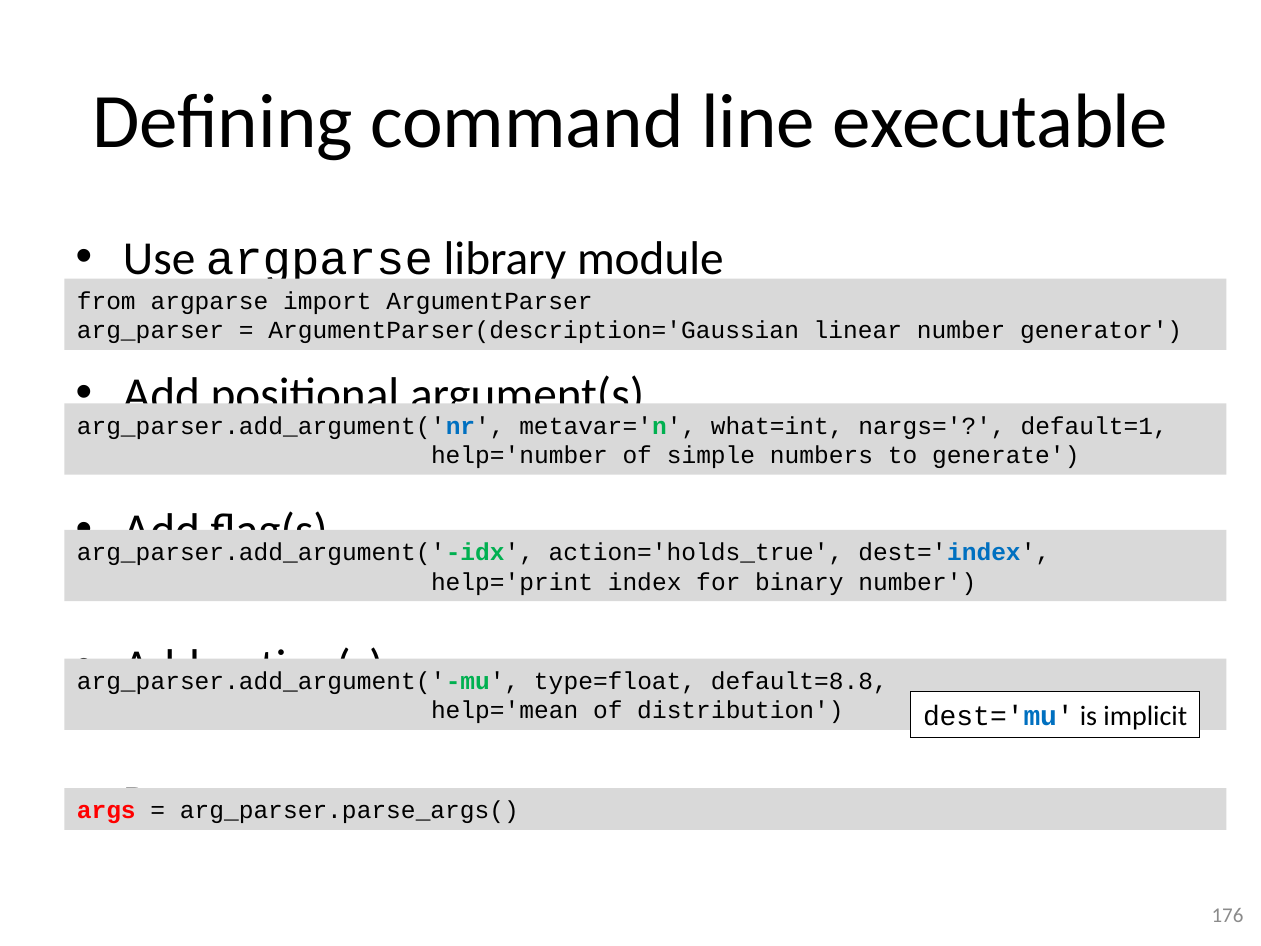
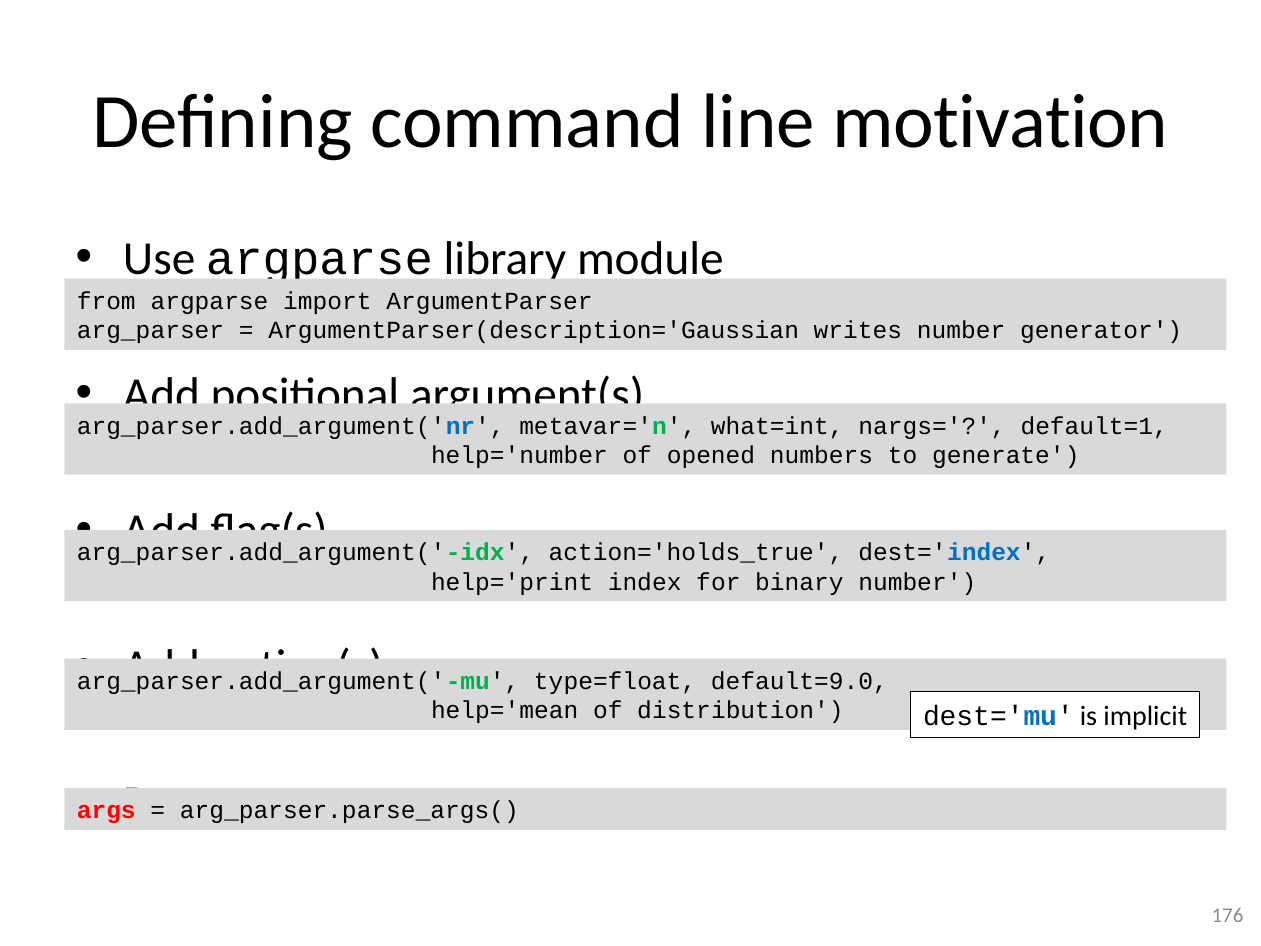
executable: executable -> motivation
linear: linear -> writes
simple: simple -> opened
default=8.8: default=8.8 -> default=9.0
